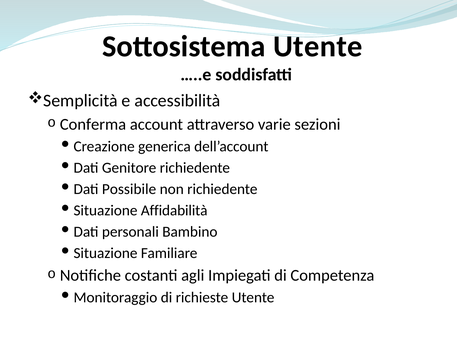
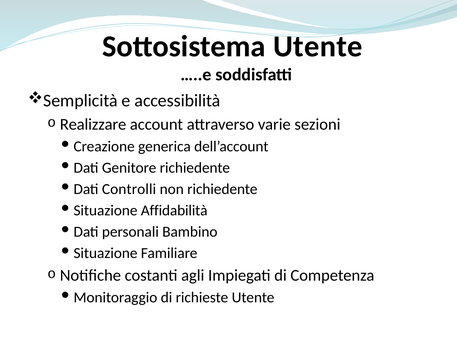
Conferma: Conferma -> Realizzare
Possibile: Possibile -> Controlli
